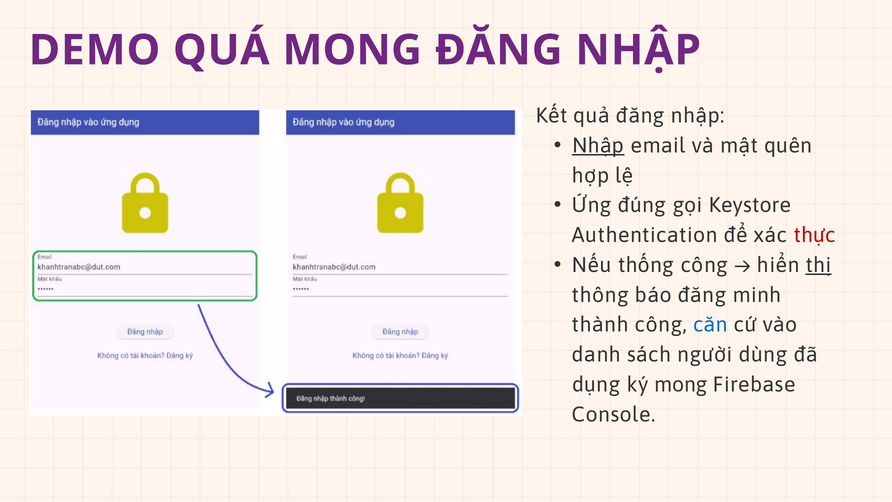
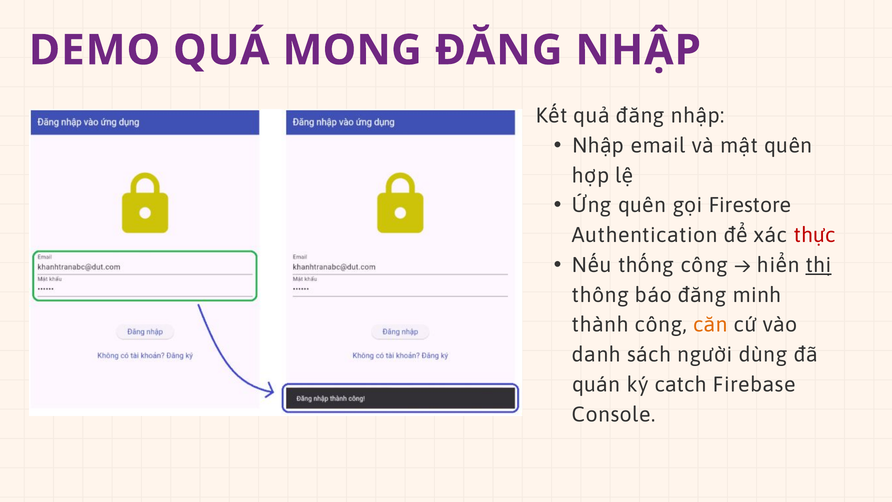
Nhập at (598, 146) underline: present -> none
Ứng đúng: đúng -> quên
Keystore: Keystore -> Firestore
căn colour: blue -> orange
dụng: dụng -> quán
ký mong: mong -> catch
